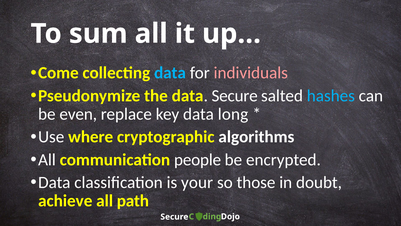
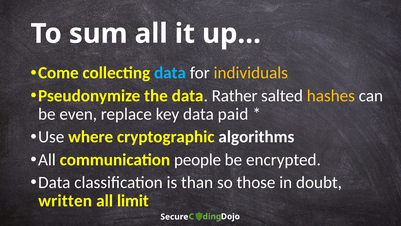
individuals colour: pink -> yellow
Secure: Secure -> Rather
hashes colour: light blue -> yellow
long: long -> paid
your: your -> than
achieve: achieve -> written
path: path -> limit
